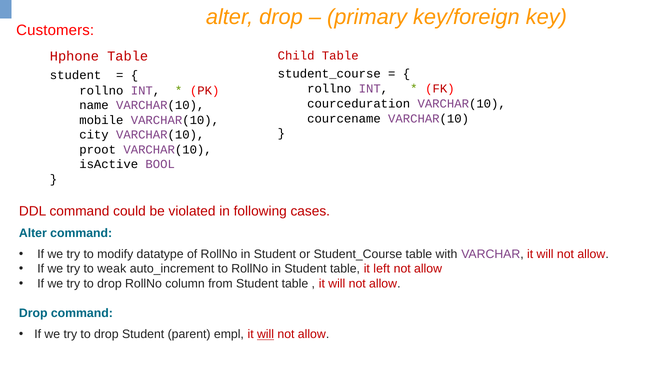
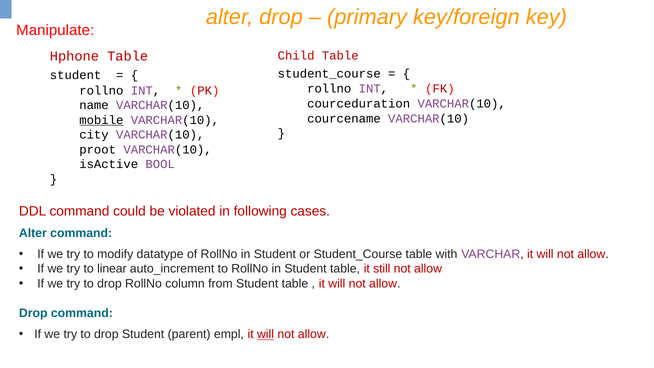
Customers: Customers -> Manipulate
mobile underline: none -> present
weak: weak -> linear
left: left -> still
